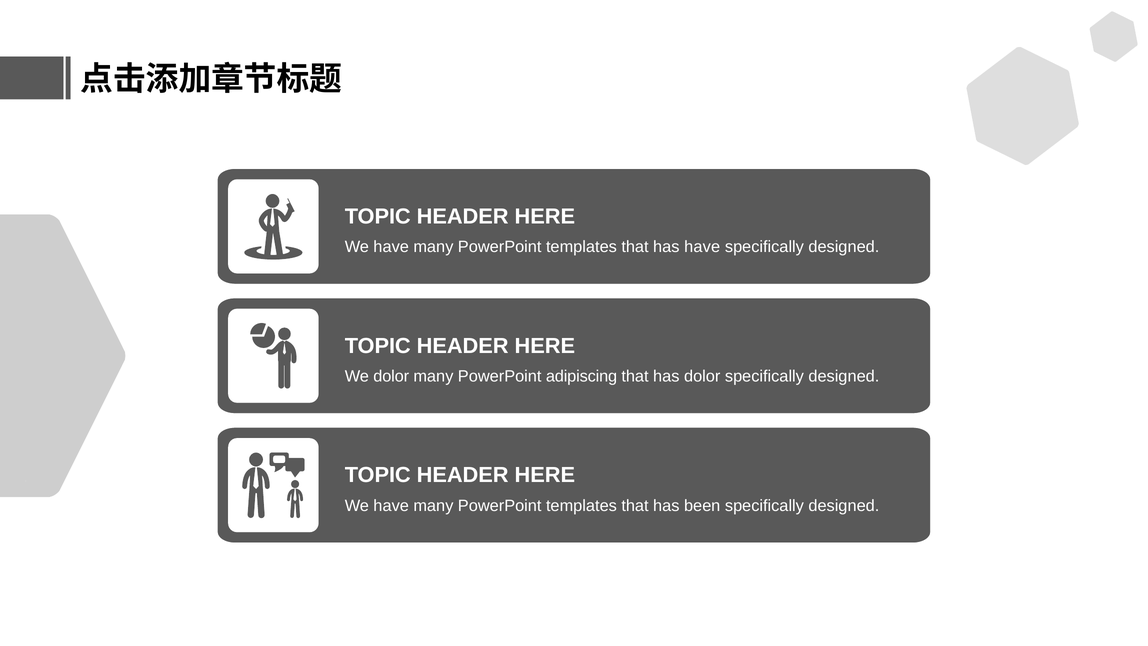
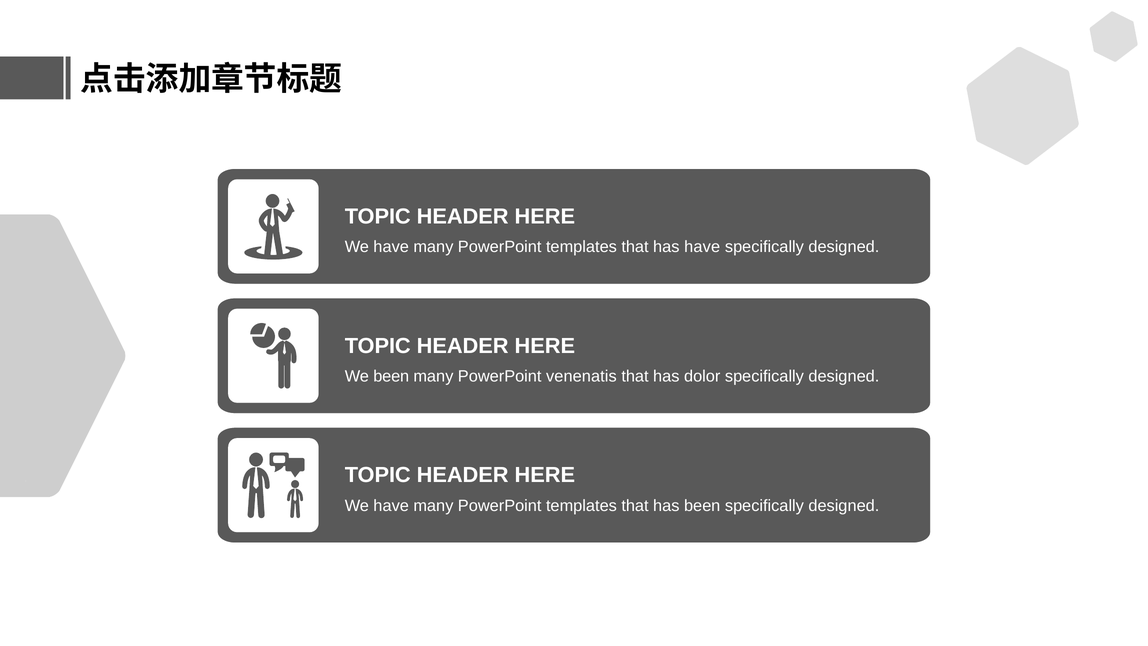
We dolor: dolor -> been
adipiscing: adipiscing -> venenatis
